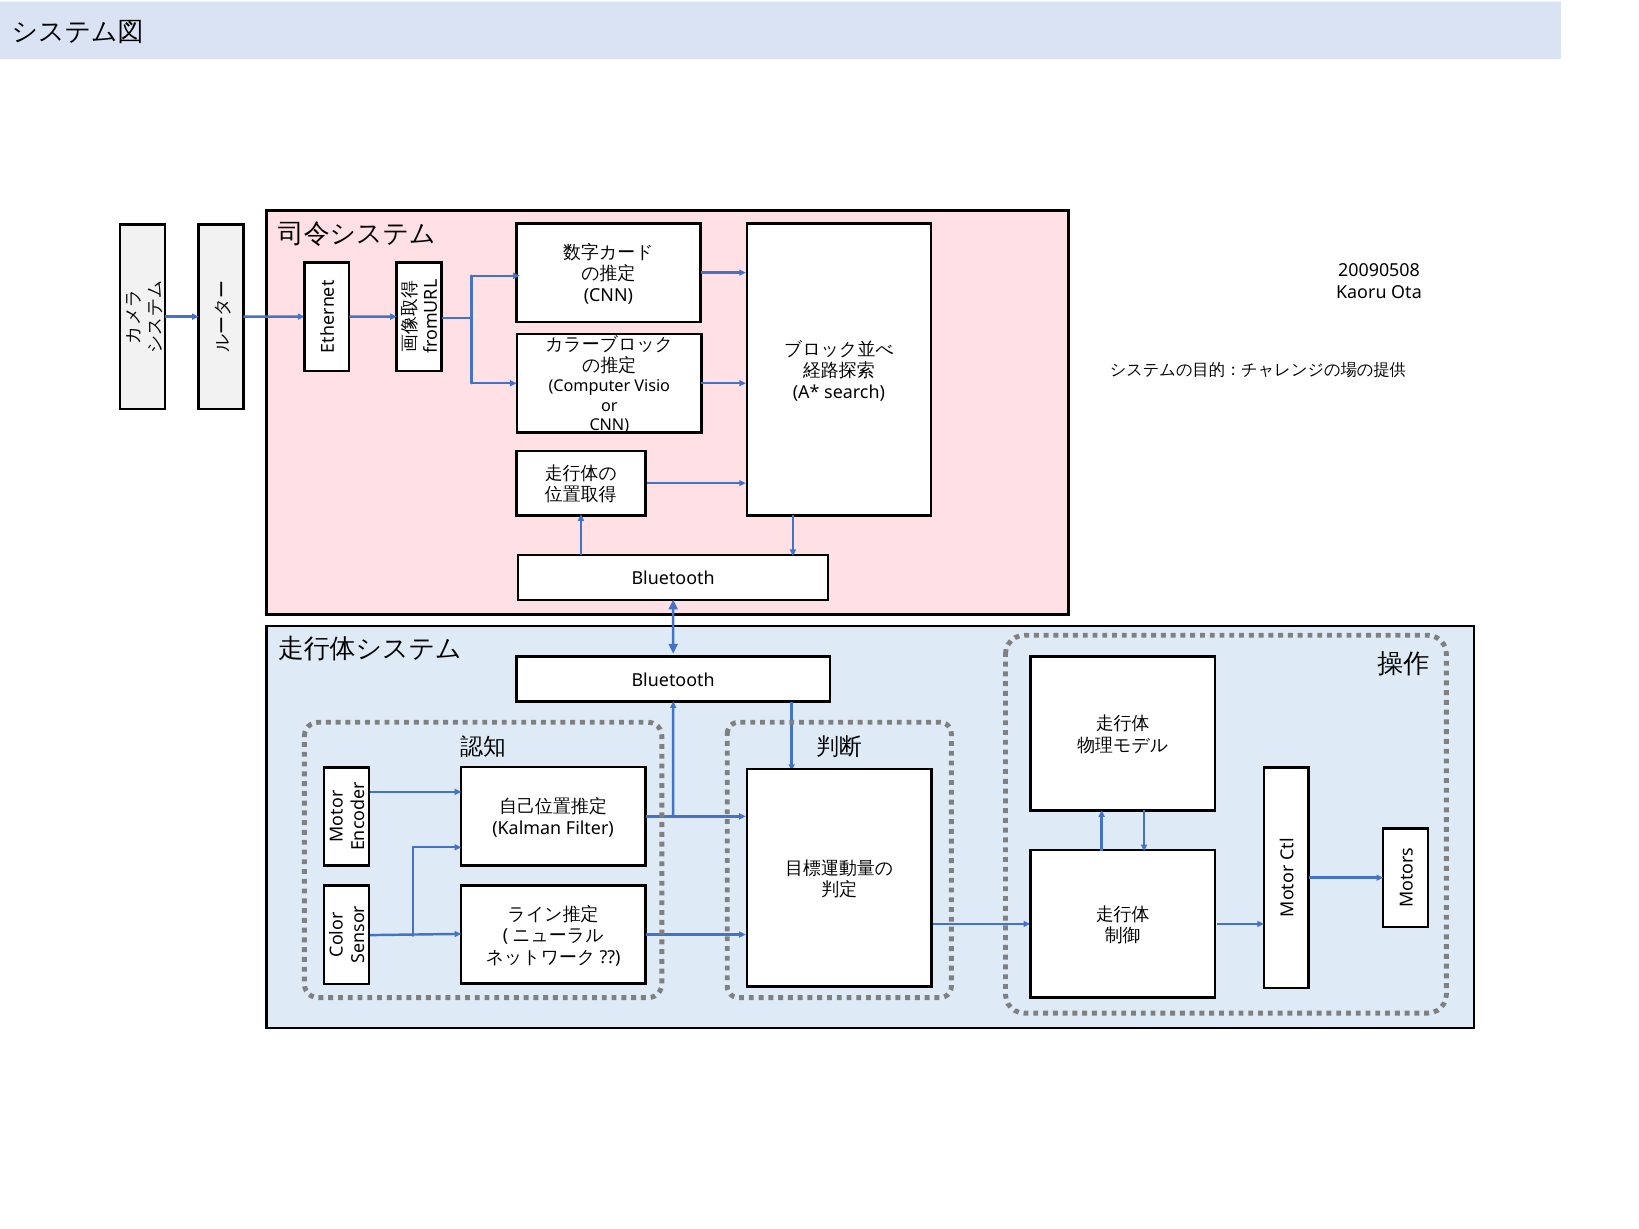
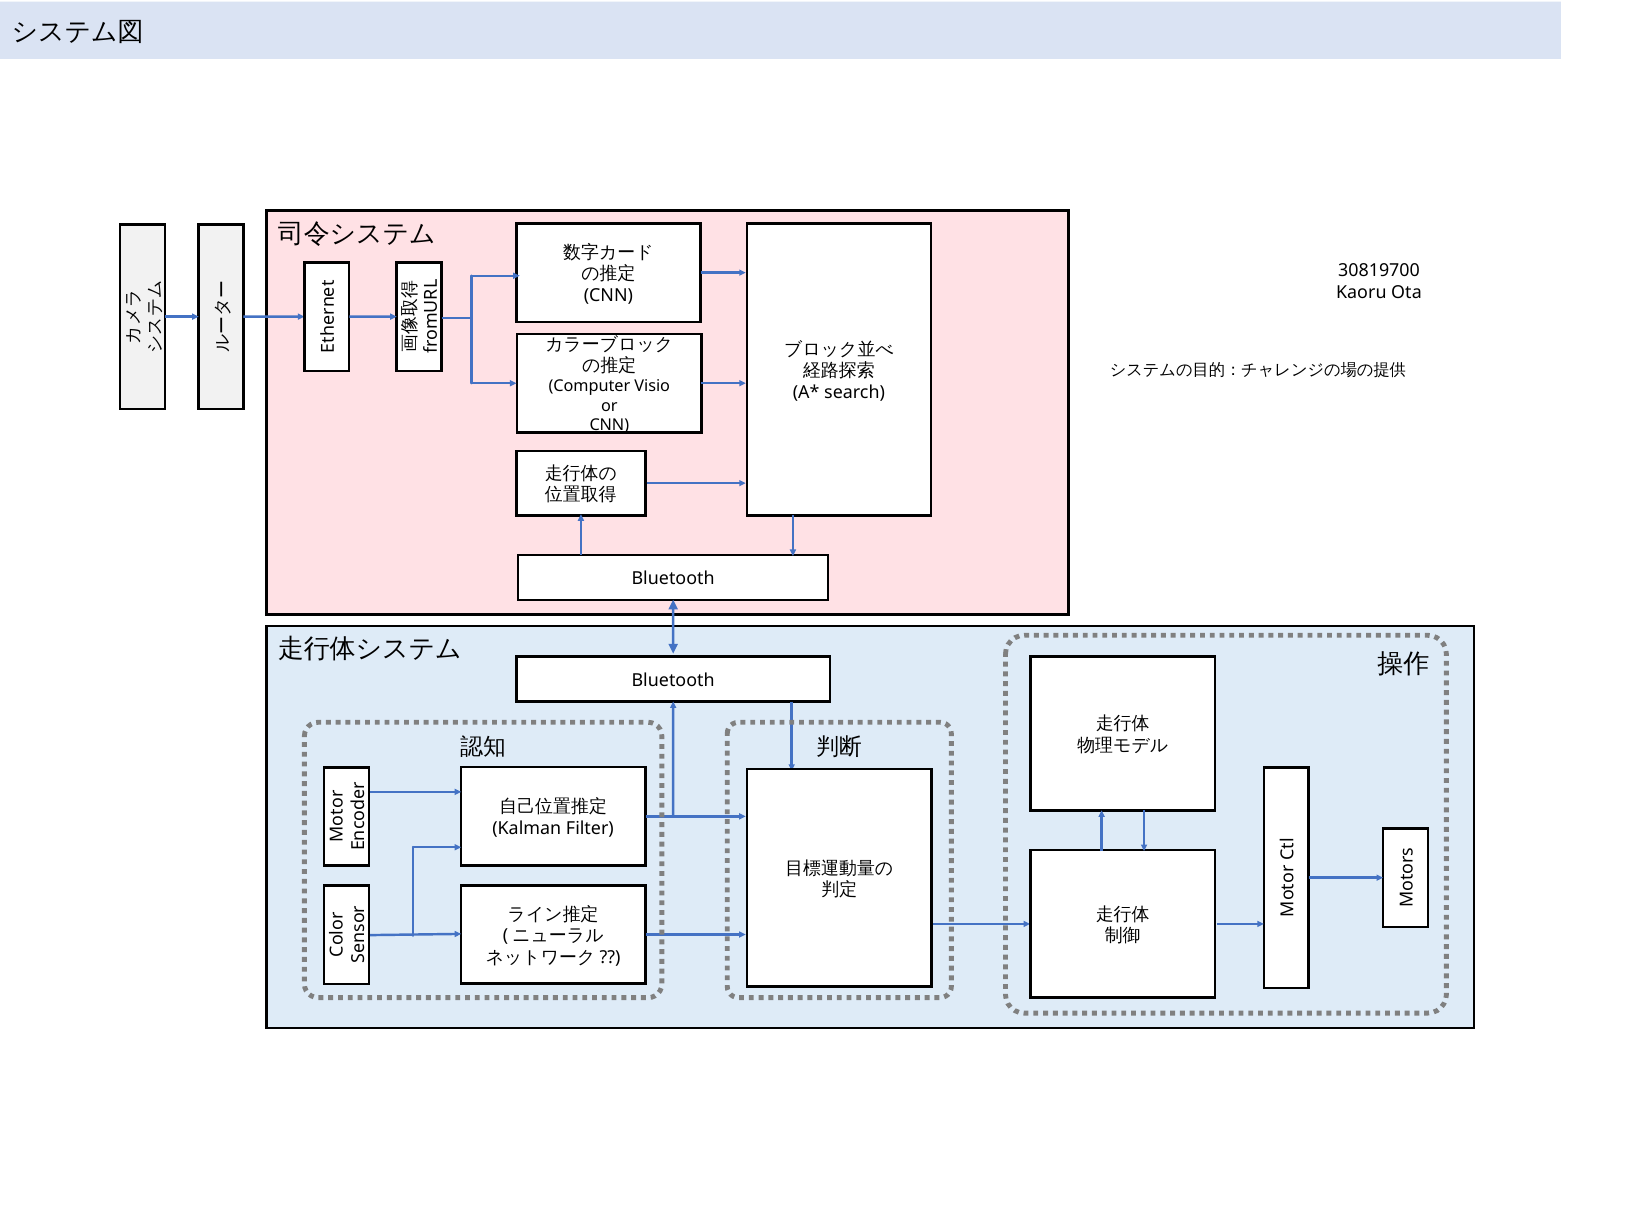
20090508: 20090508 -> 30819700
